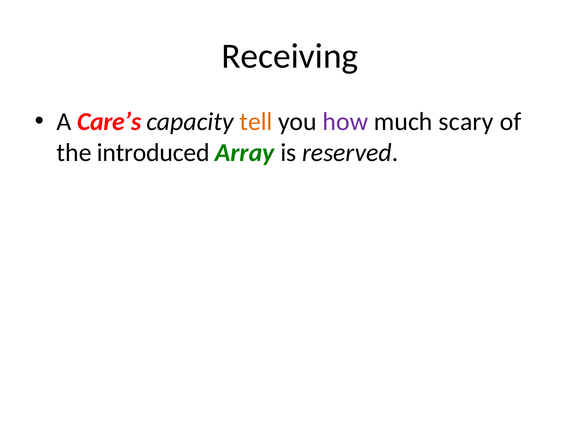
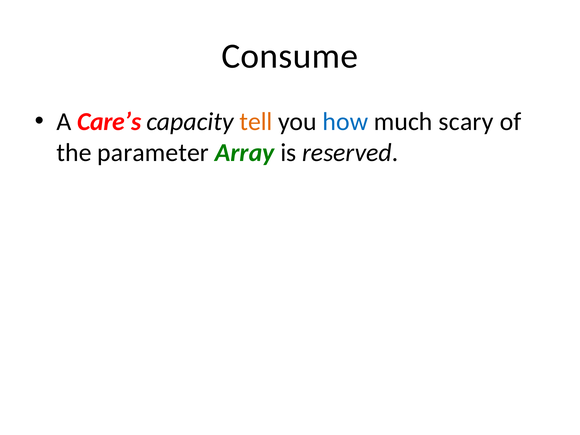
Receiving: Receiving -> Consume
how colour: purple -> blue
introduced: introduced -> parameter
